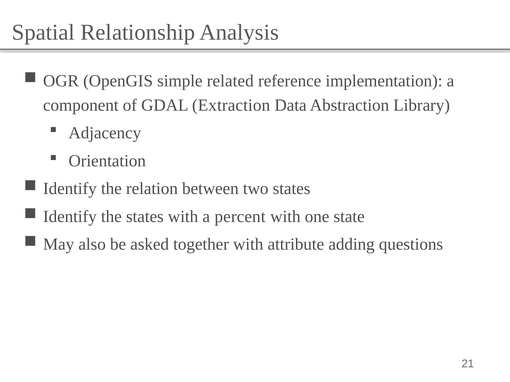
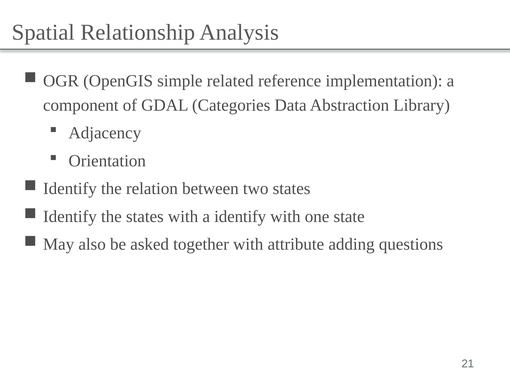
Extraction: Extraction -> Categories
a percent: percent -> identify
